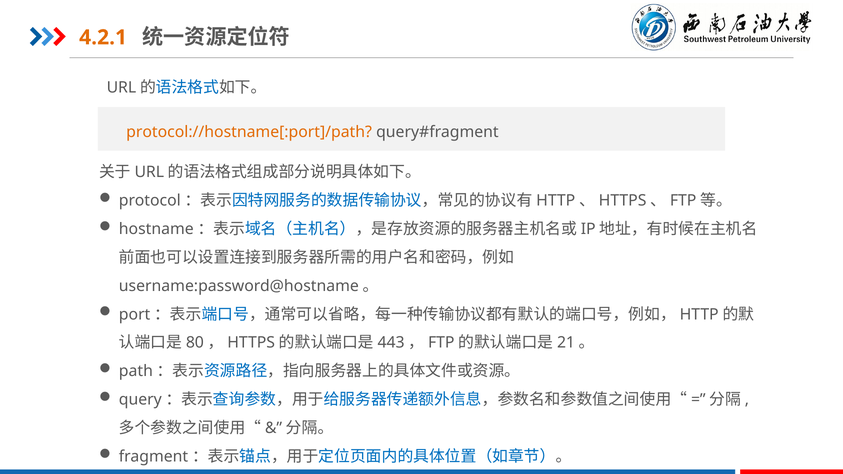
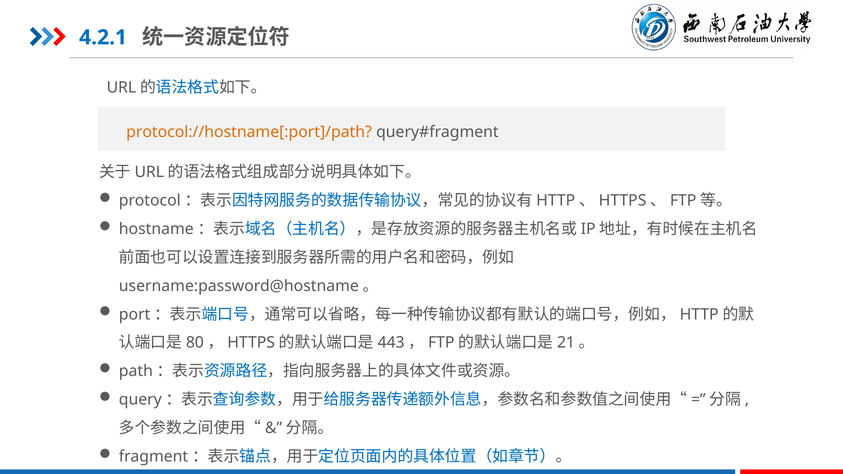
4.2.1 colour: orange -> blue
